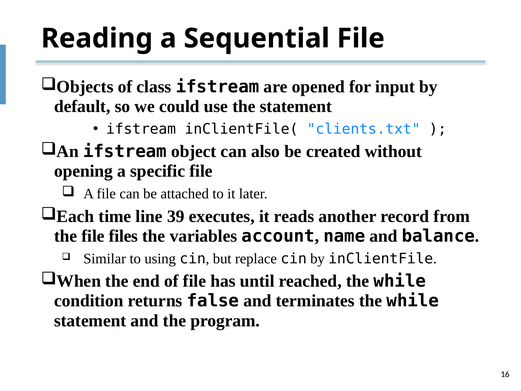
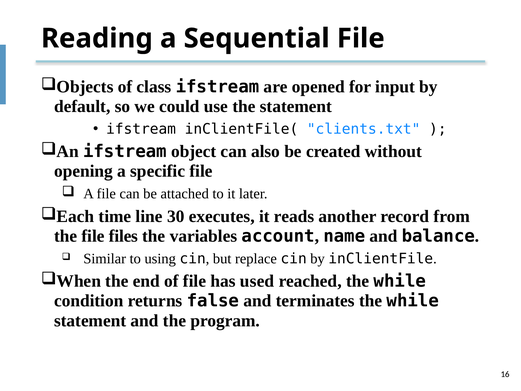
39: 39 -> 30
until: until -> used
